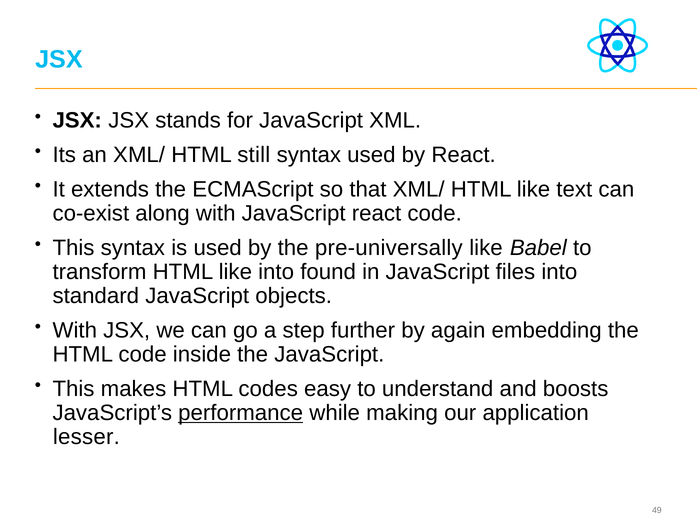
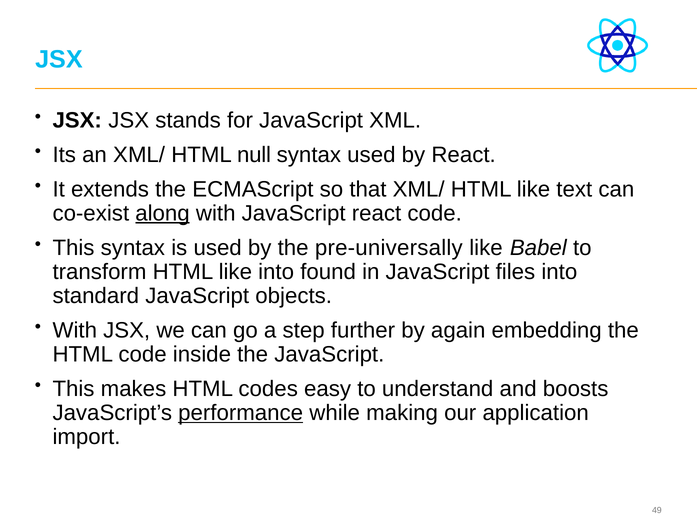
still: still -> null
along underline: none -> present
lesser: lesser -> import
